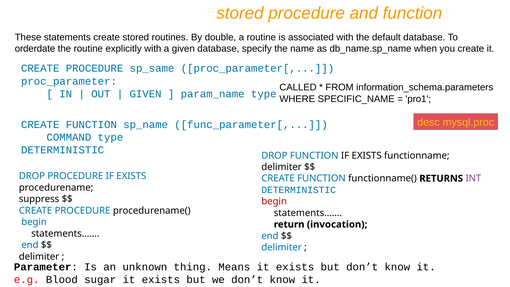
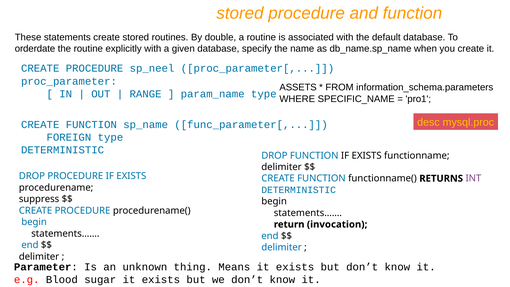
sp_same: sp_same -> sp_neel
CALLED: CALLED -> ASSETS
GIVEN at (146, 94): GIVEN -> RANGE
COMMAND: COMMAND -> FOREIGN
begin at (274, 201) colour: red -> black
